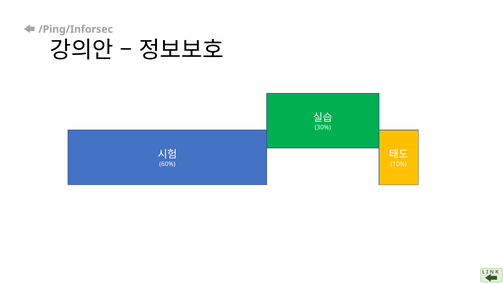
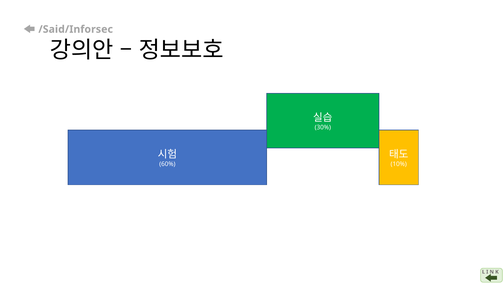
/Ping/Inforsec: /Ping/Inforsec -> /Said/Inforsec
